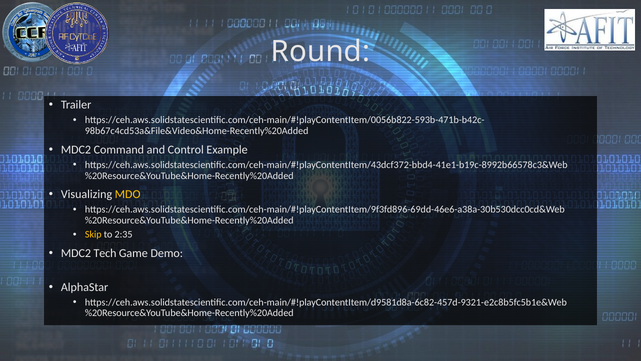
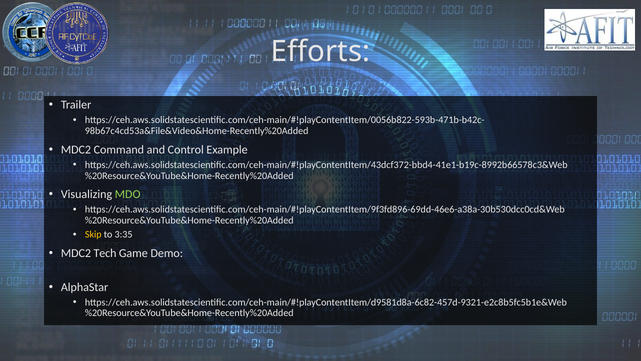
Round: Round -> Efforts
MDO colour: yellow -> light green
2:35: 2:35 -> 3:35
